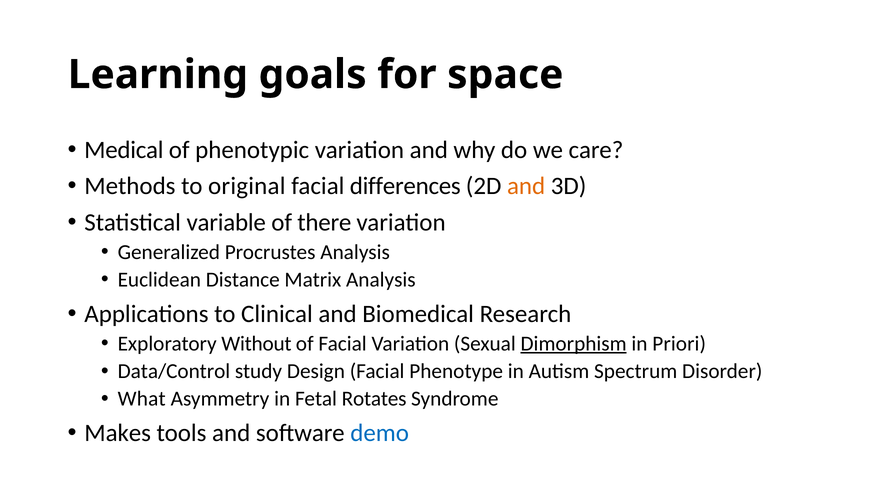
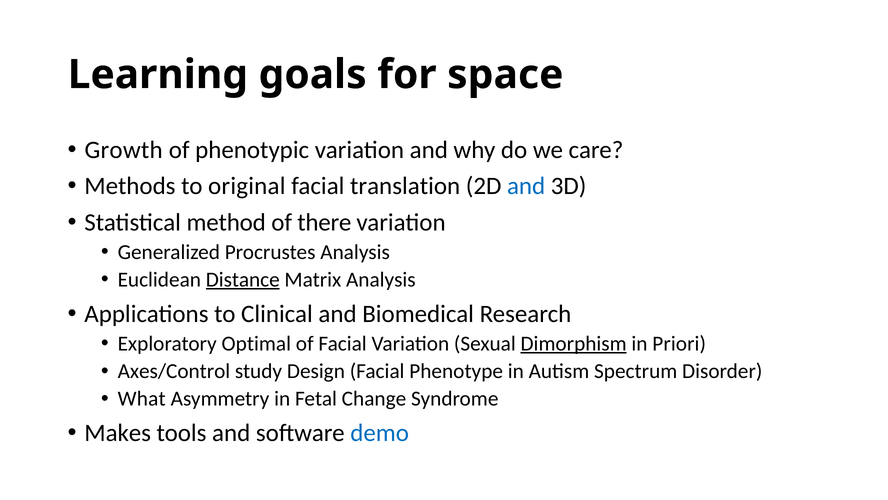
Medical: Medical -> Growth
differences: differences -> translation
and at (526, 186) colour: orange -> blue
variable: variable -> method
Distance underline: none -> present
Without: Without -> Optimal
Data/Control: Data/Control -> Axes/Control
Rotates: Rotates -> Change
